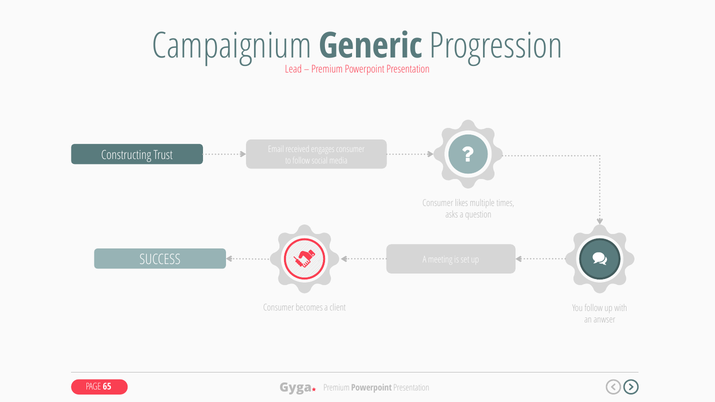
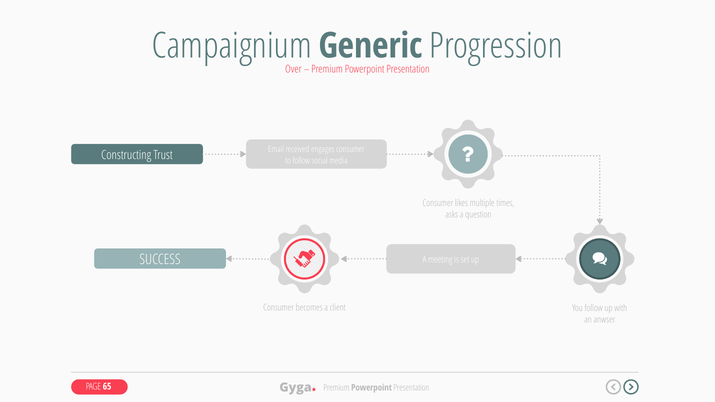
Lead: Lead -> Over
